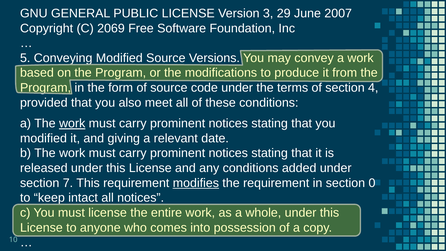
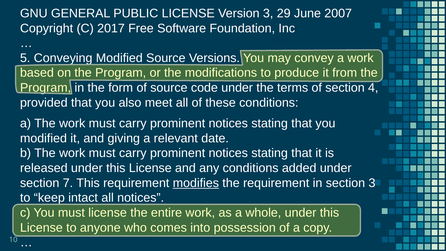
2069: 2069 -> 2017
work at (72, 123) underline: present -> none
section 0: 0 -> 3
